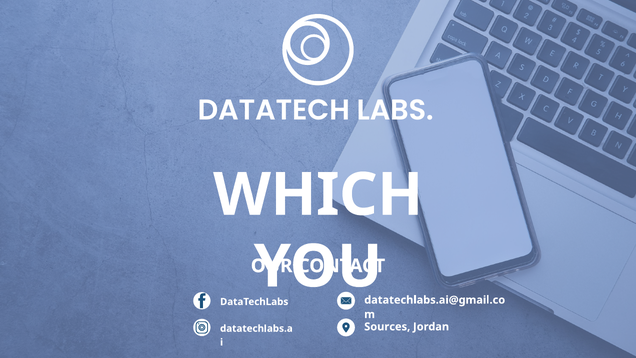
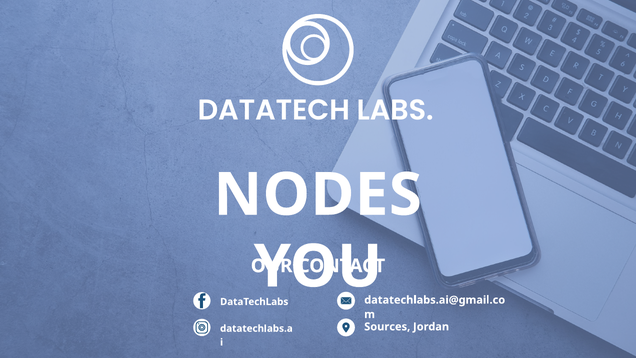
WHICH: WHICH -> NODES
